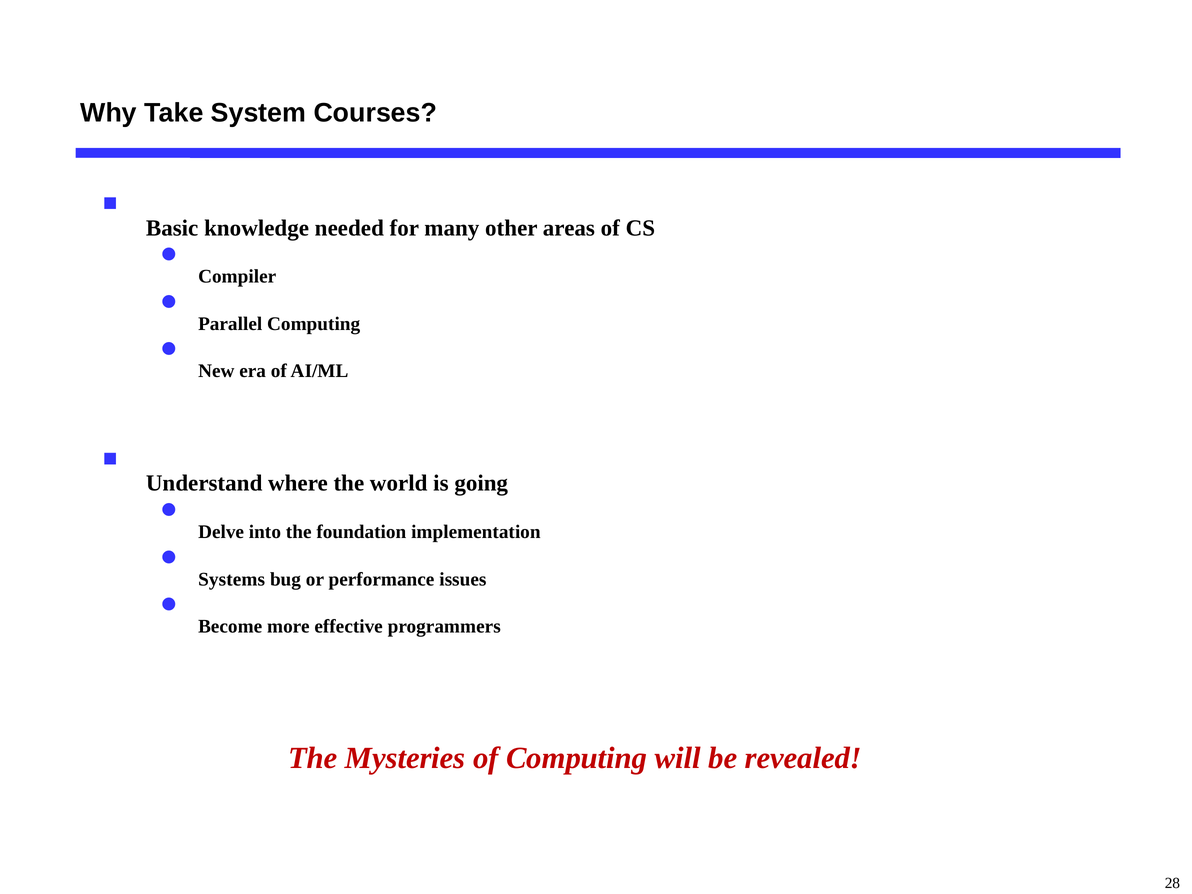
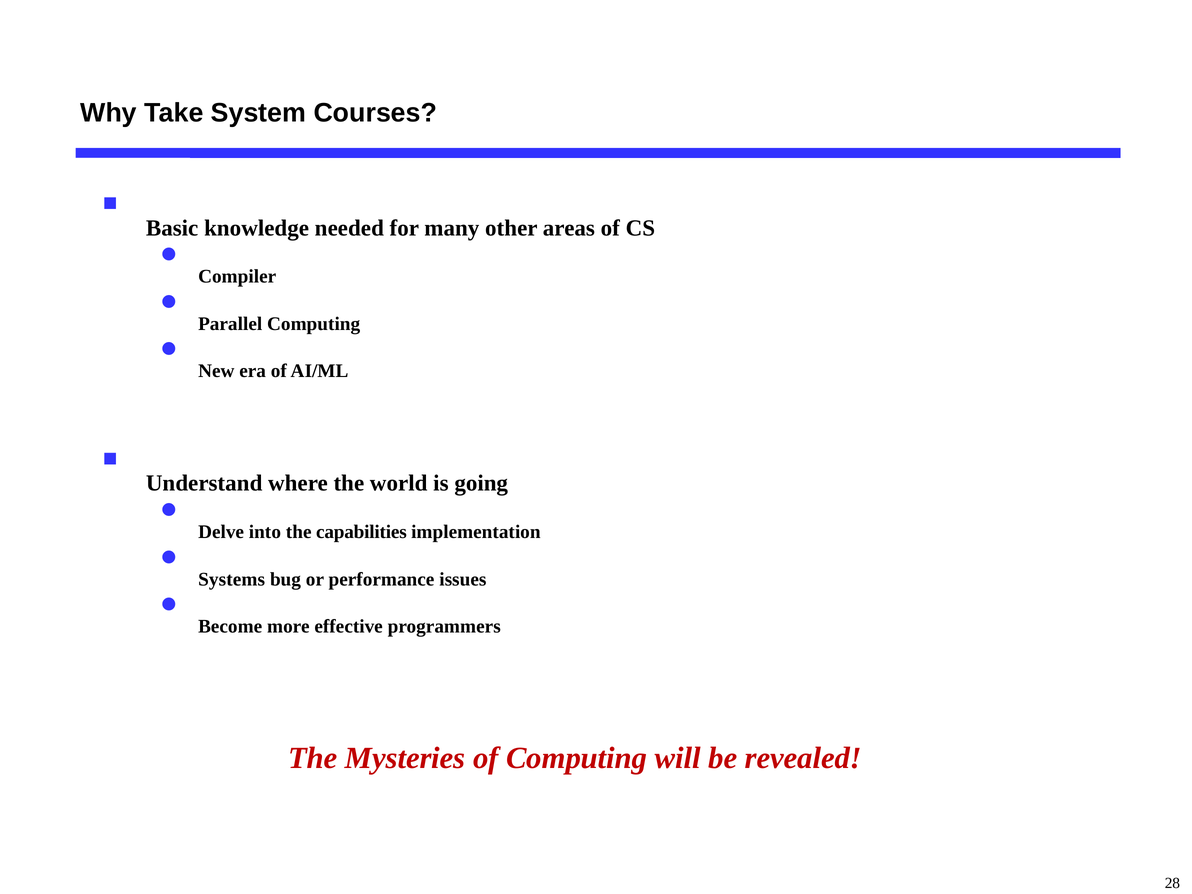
foundation: foundation -> capabilities
